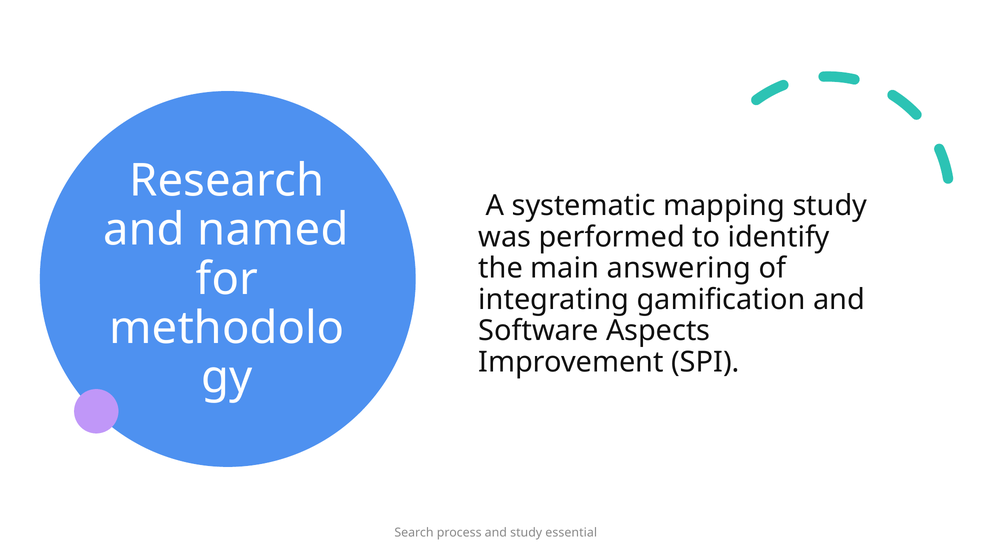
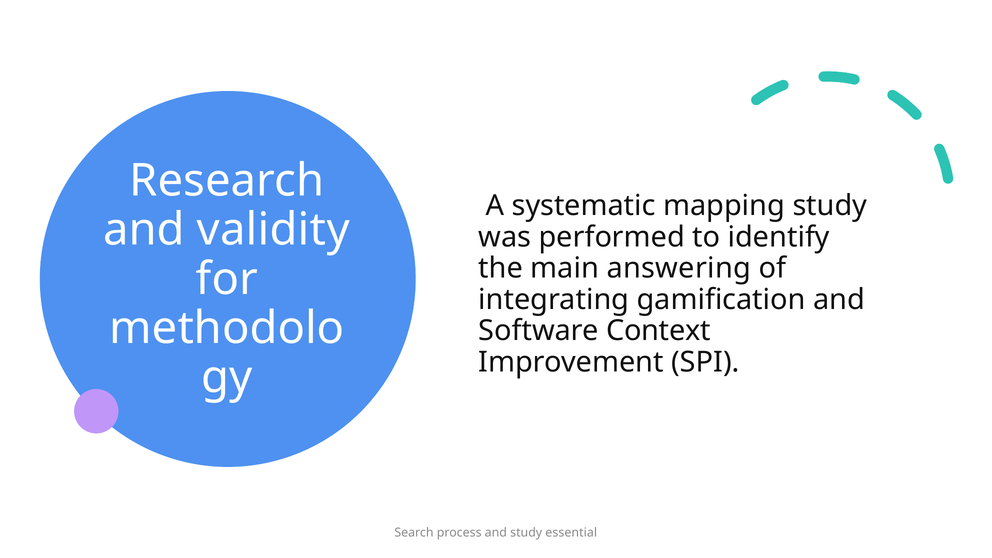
named: named -> validity
Aspects: Aspects -> Context
